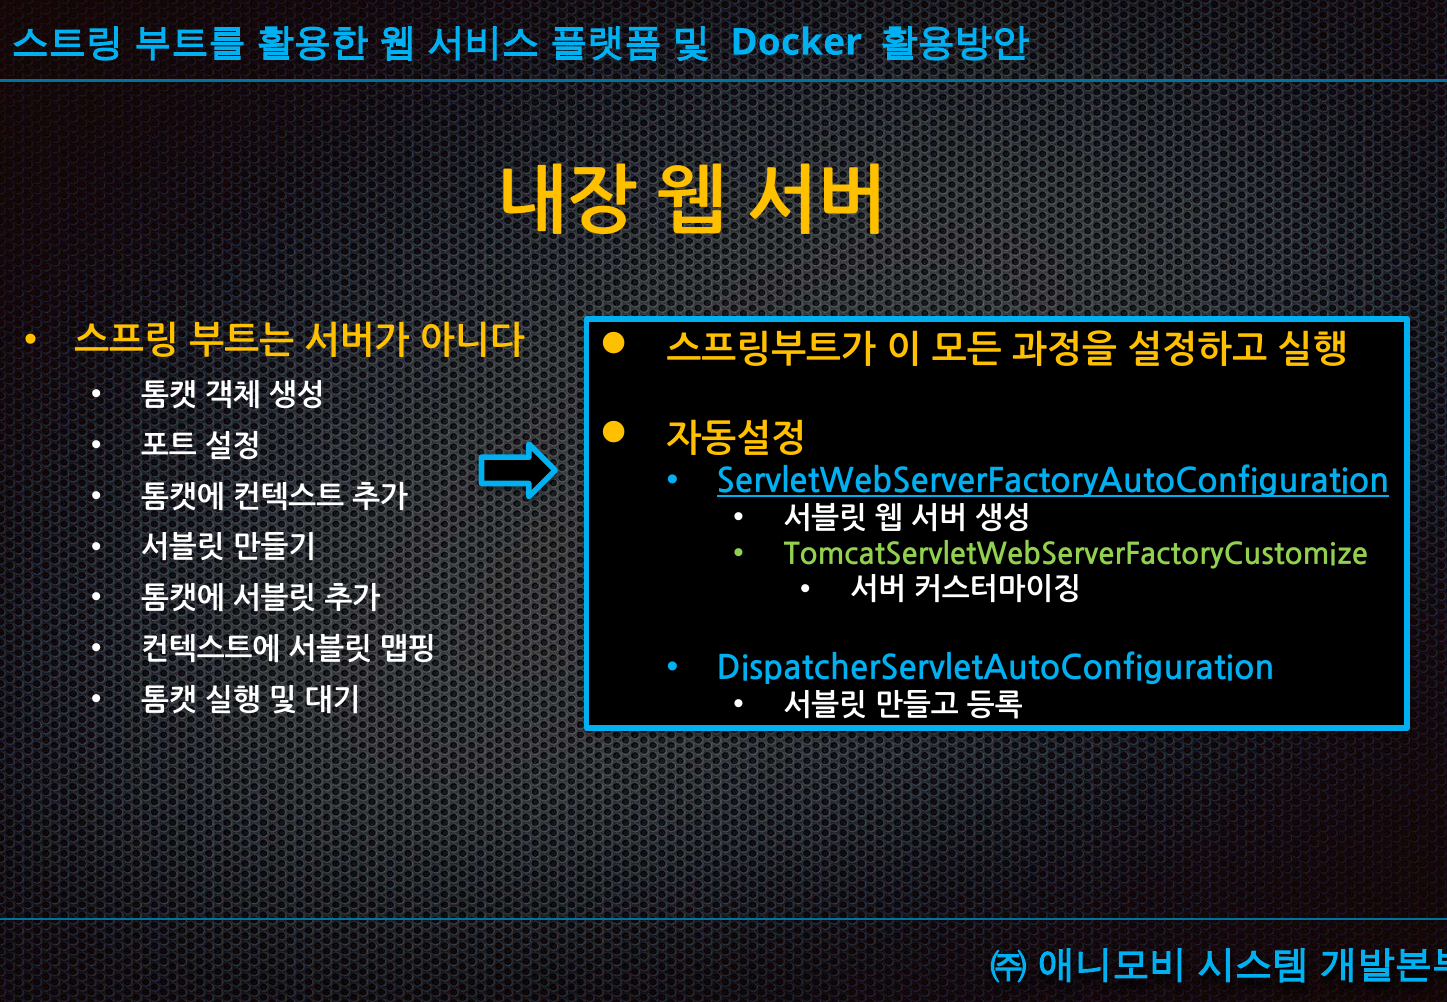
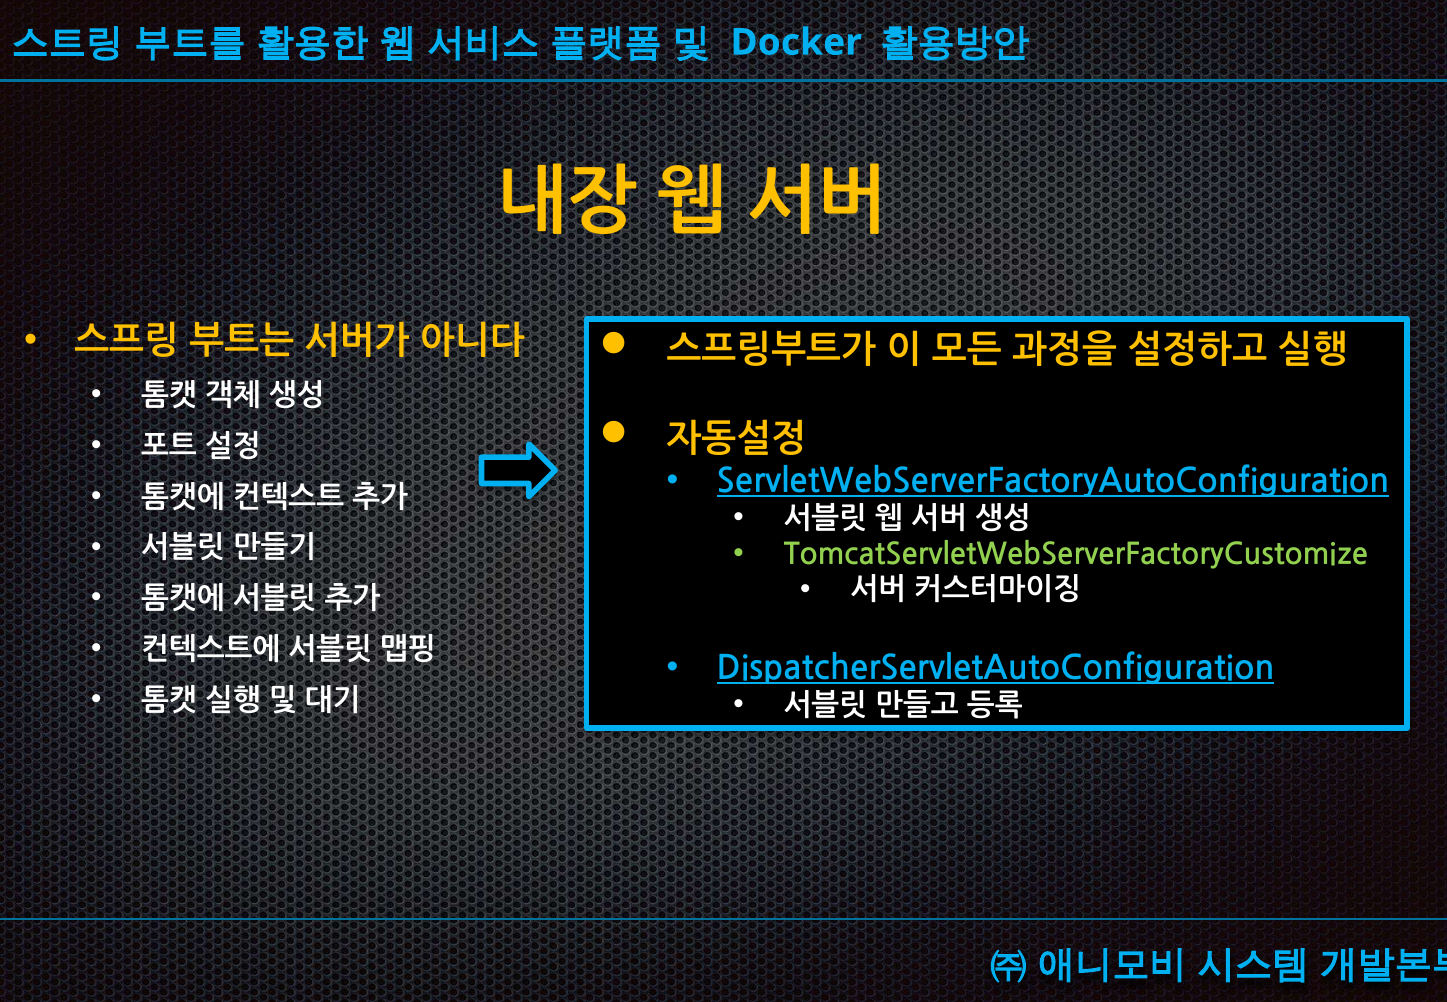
DispatcherServletAutoConfiguration underline: none -> present
